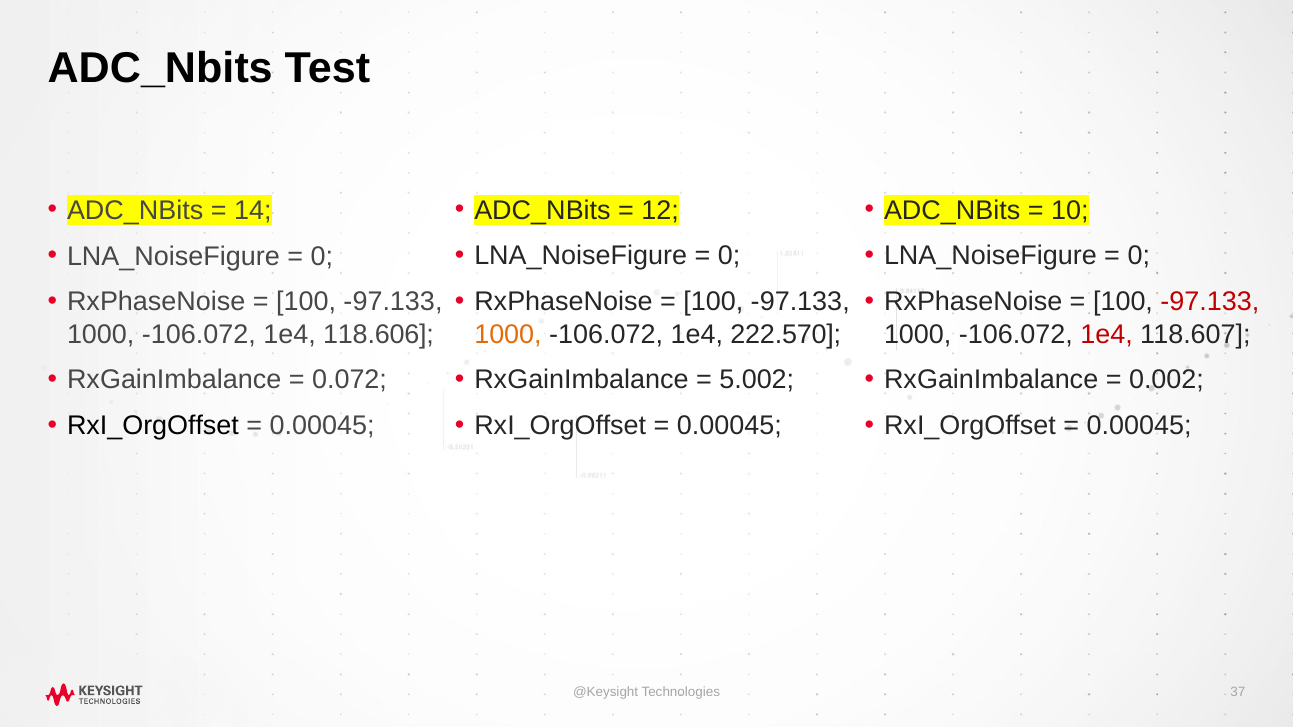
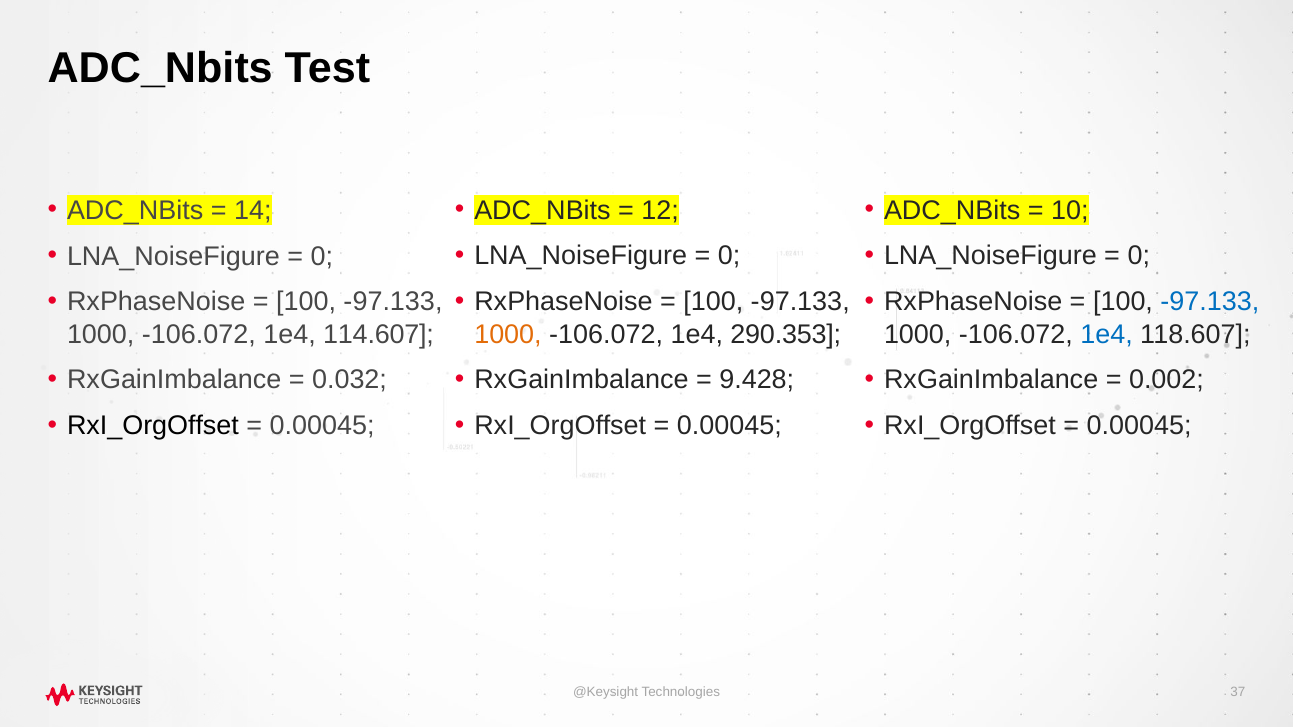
-97.133 at (1210, 302) colour: red -> blue
222.570: 222.570 -> 290.353
1e4 at (1107, 334) colour: red -> blue
118.606: 118.606 -> 114.607
5.002: 5.002 -> 9.428
0.072: 0.072 -> 0.032
